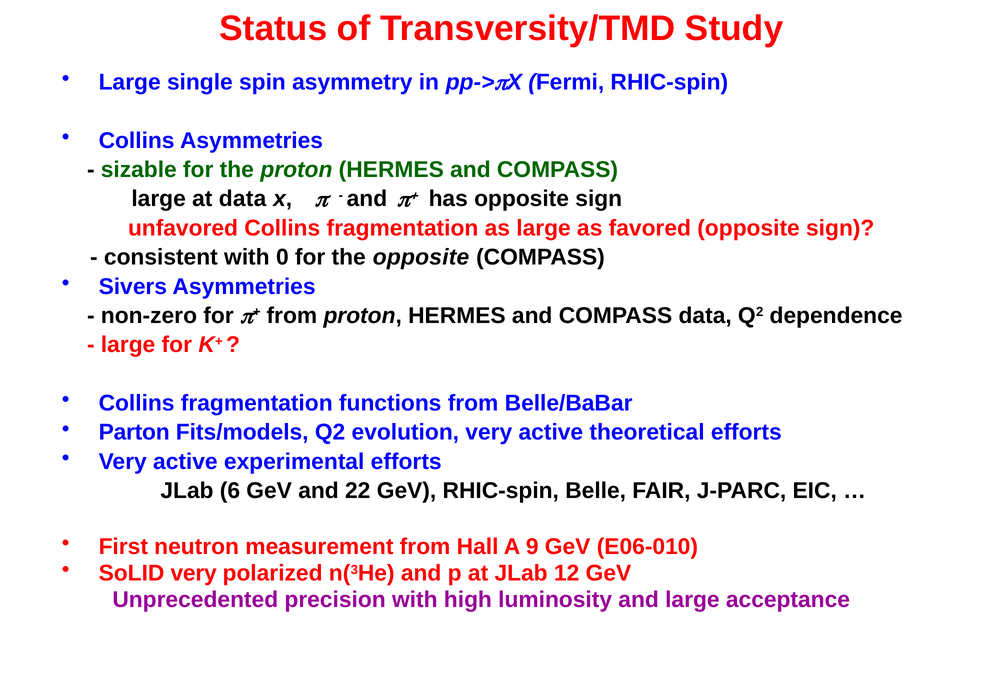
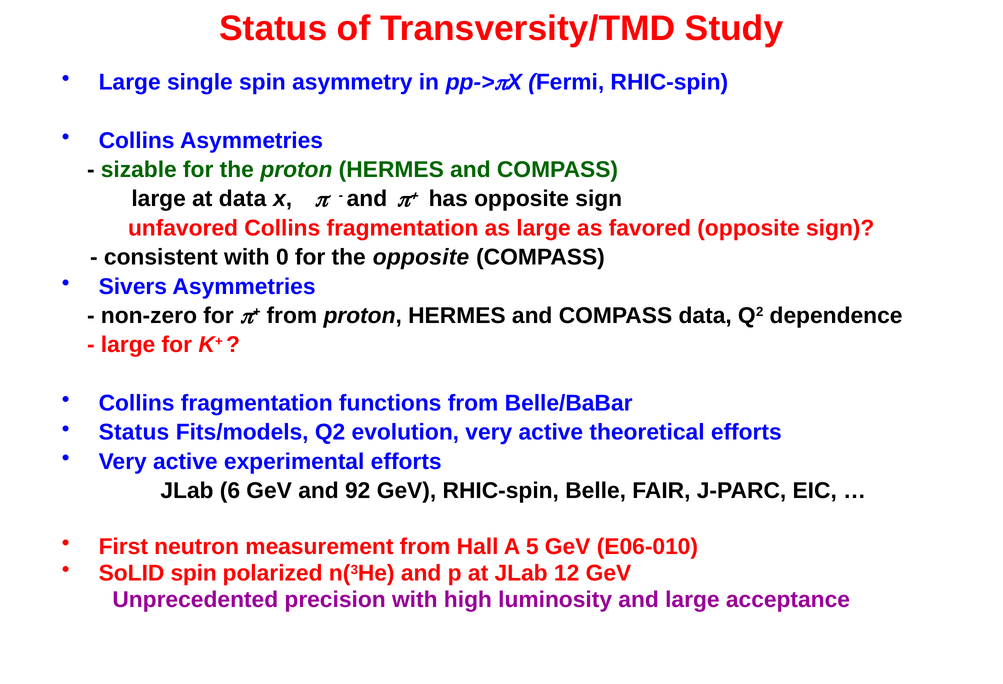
Parton at (134, 432): Parton -> Status
22: 22 -> 92
9: 9 -> 5
SoLID very: very -> spin
